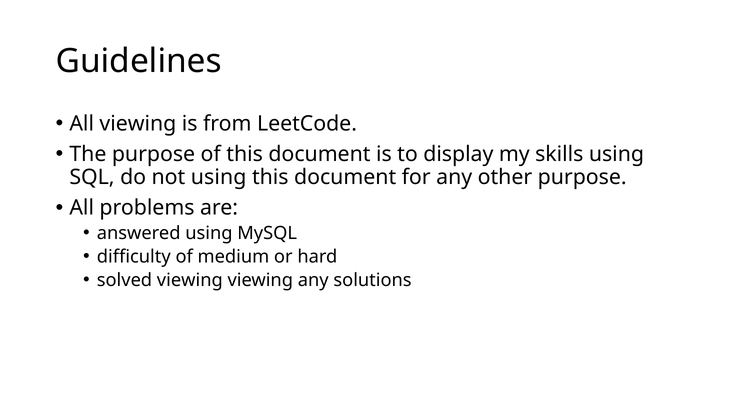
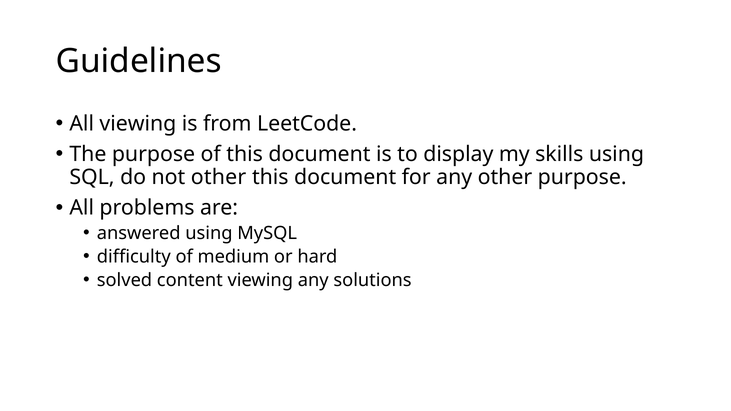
not using: using -> other
solved viewing: viewing -> content
